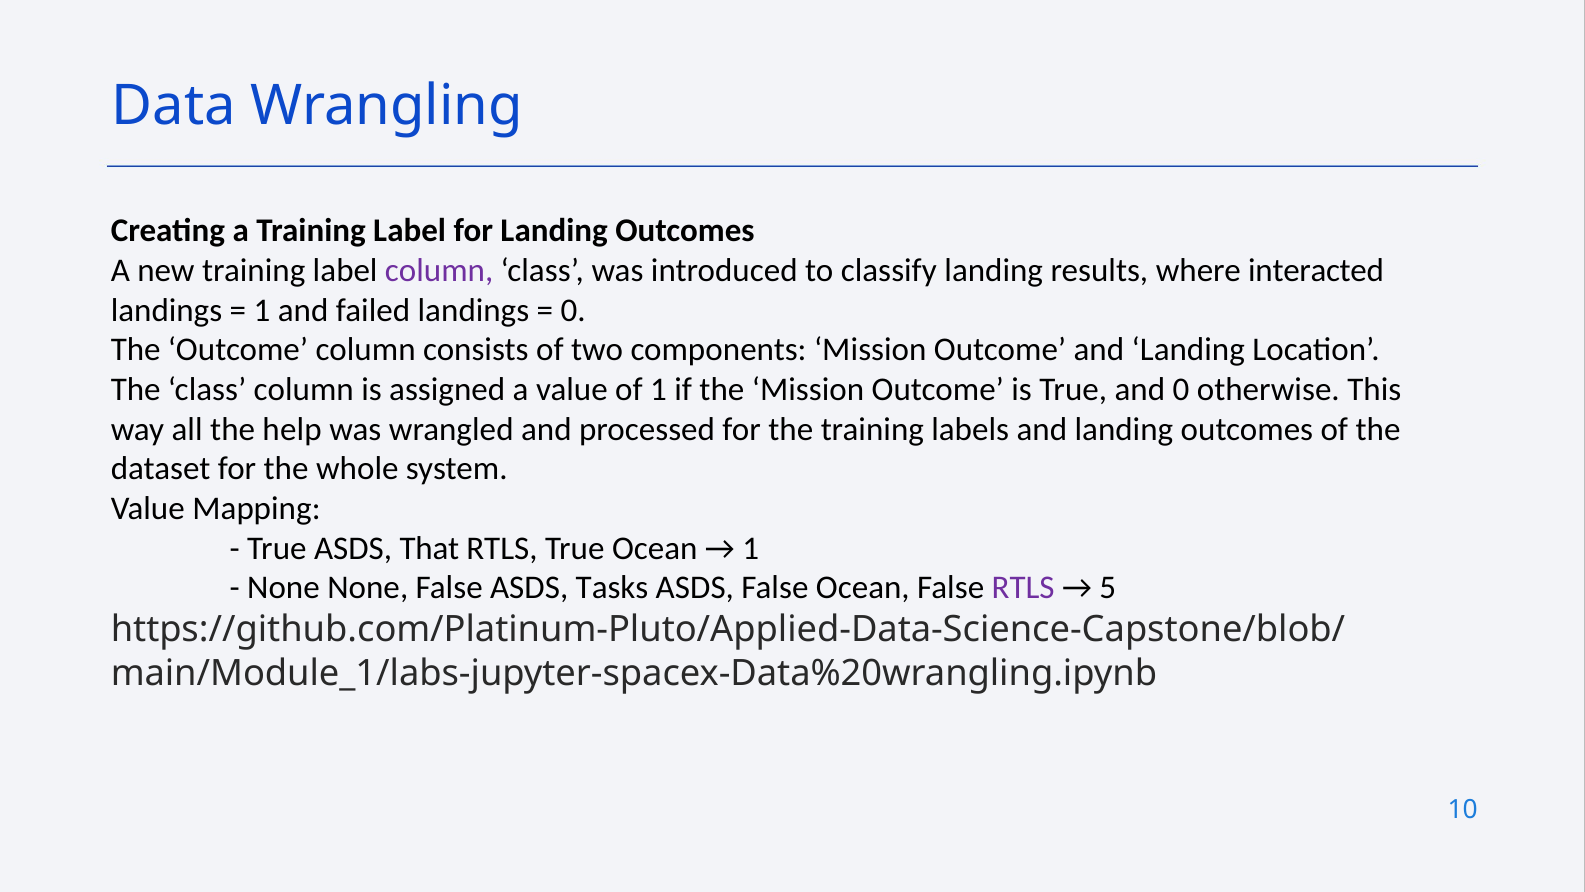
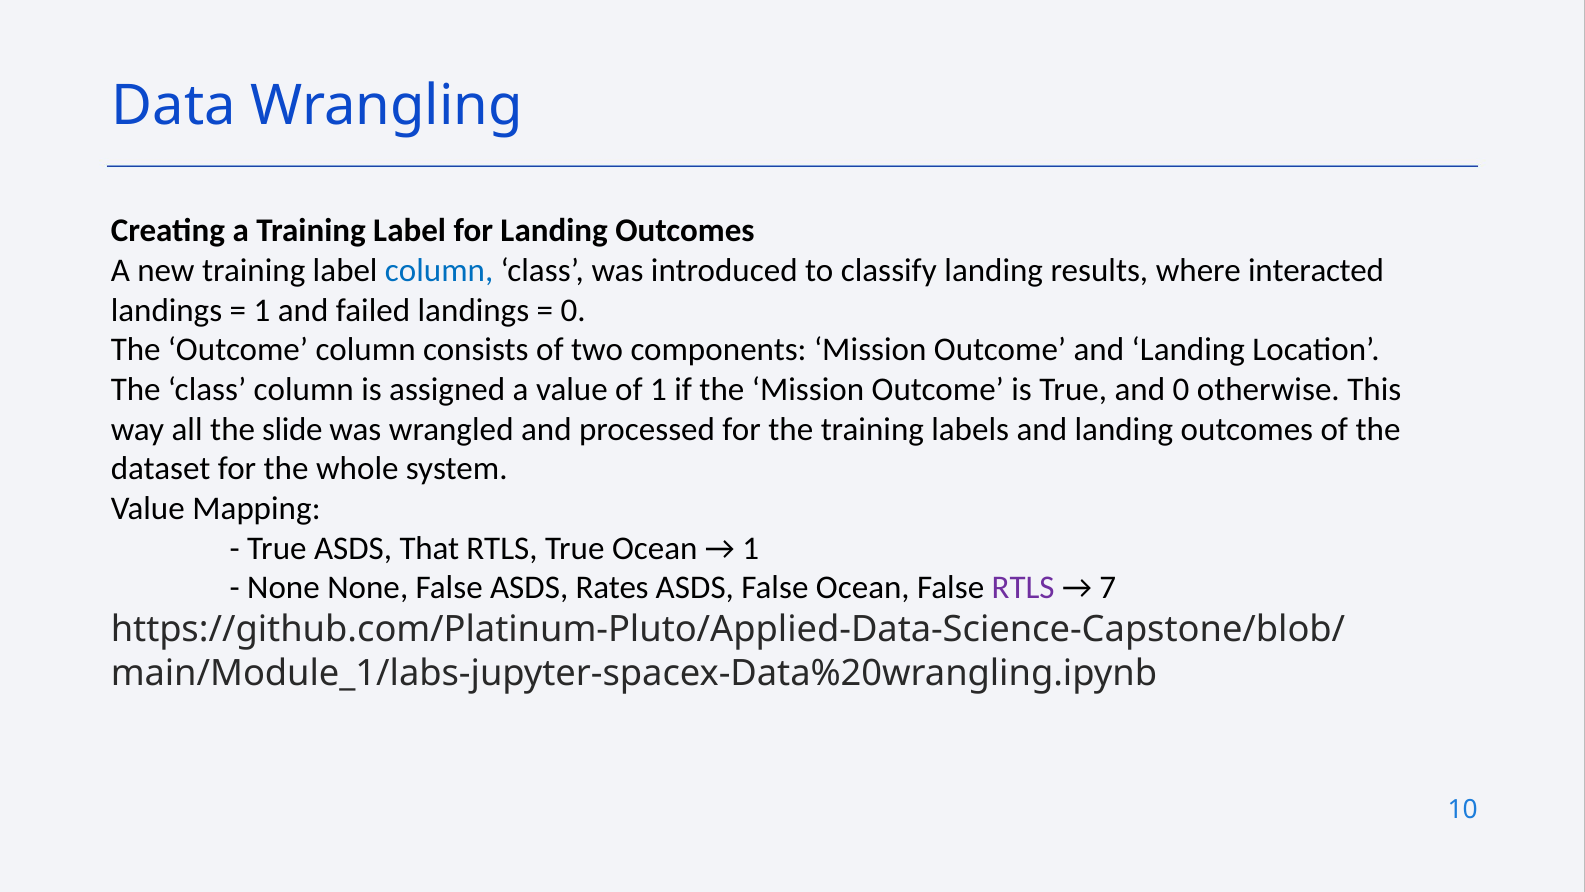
column at (439, 271) colour: purple -> blue
help: help -> slide
Tasks: Tasks -> Rates
5: 5 -> 7
